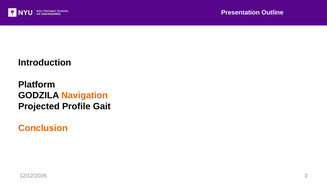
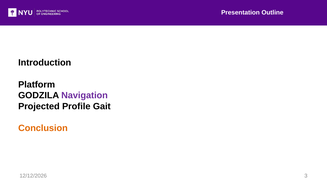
Navigation colour: orange -> purple
